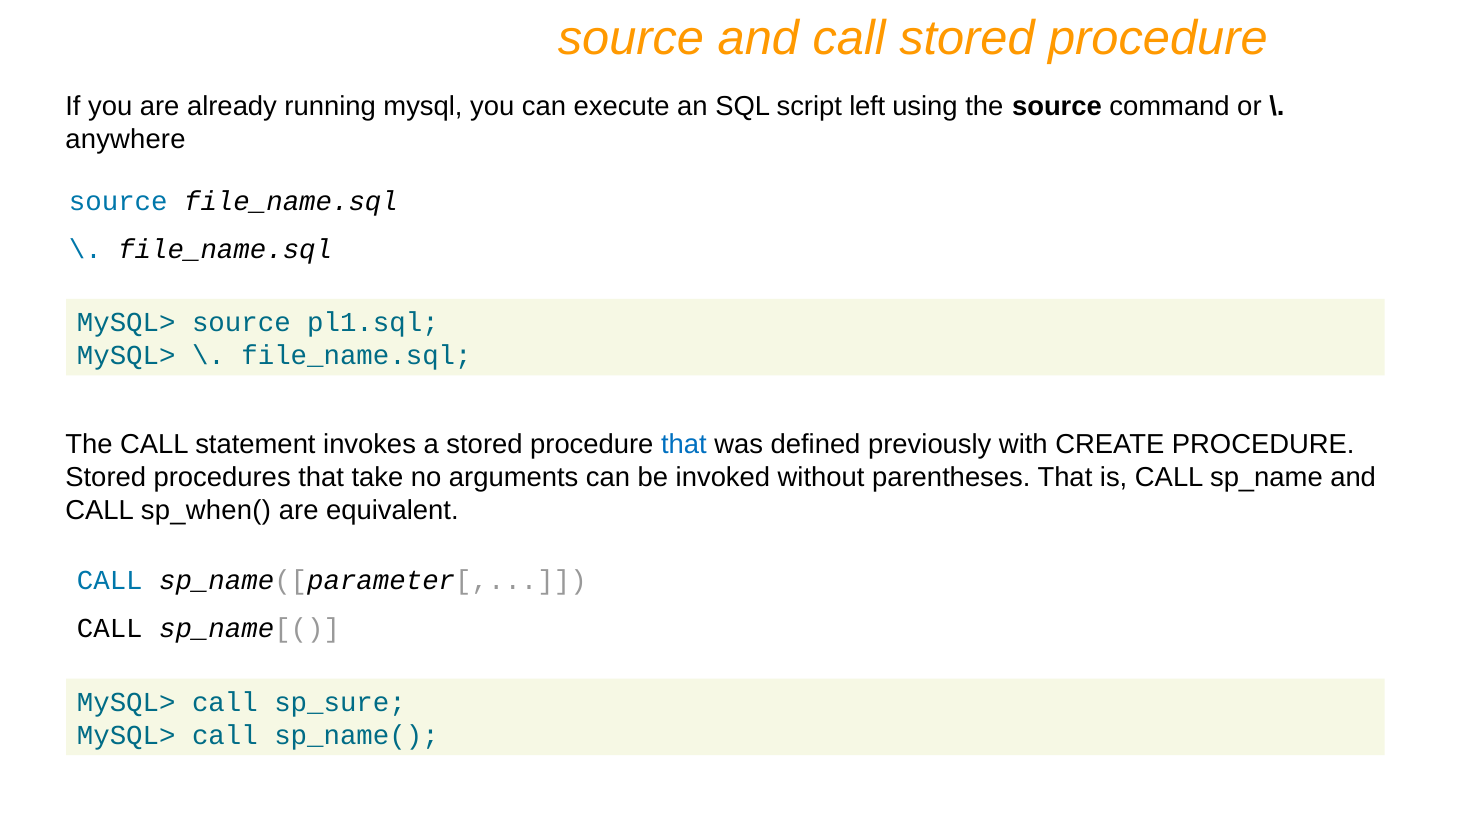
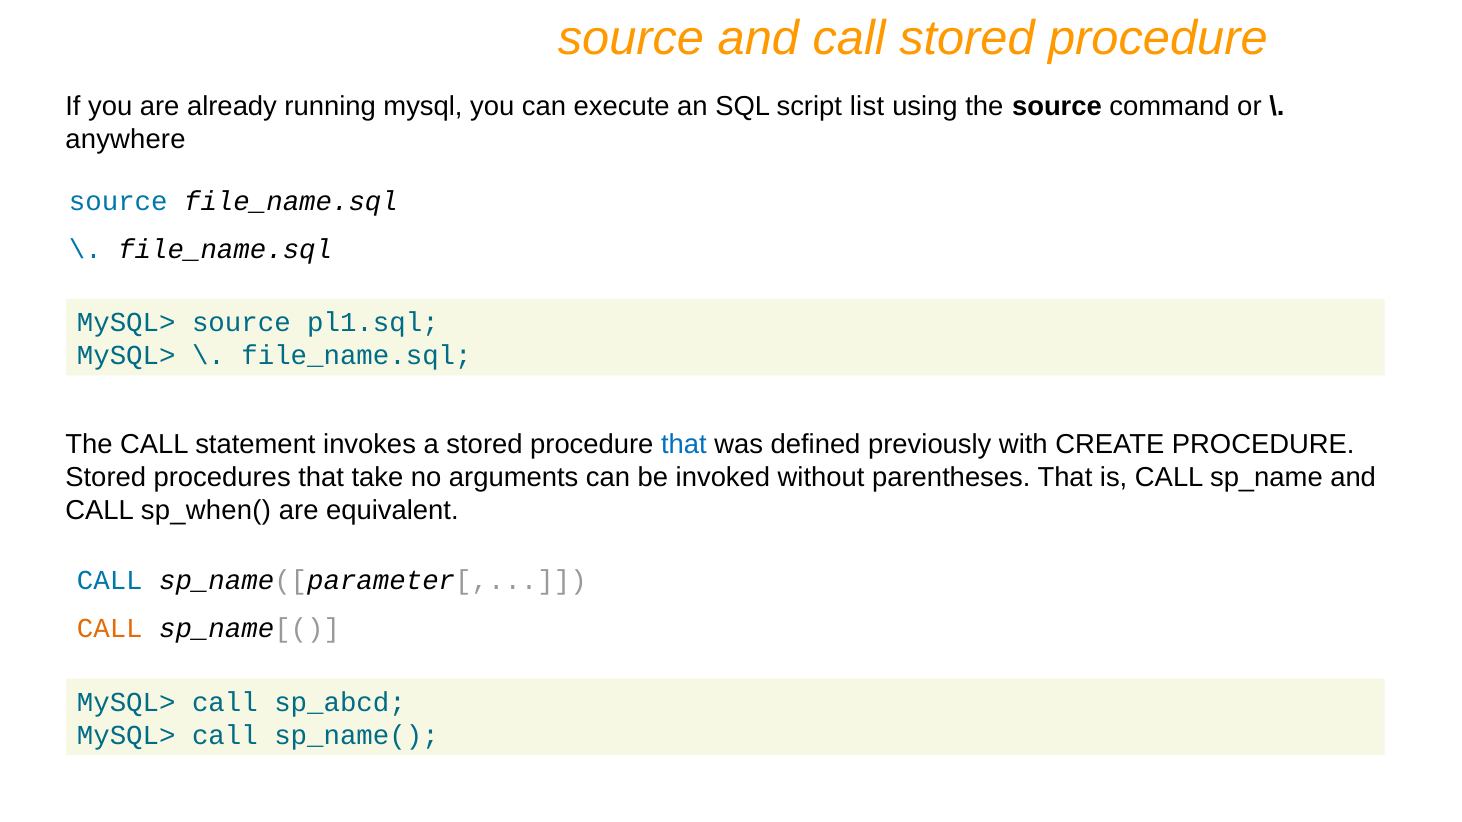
left: left -> list
CALL at (110, 628) colour: black -> orange
sp_sure: sp_sure -> sp_abcd
